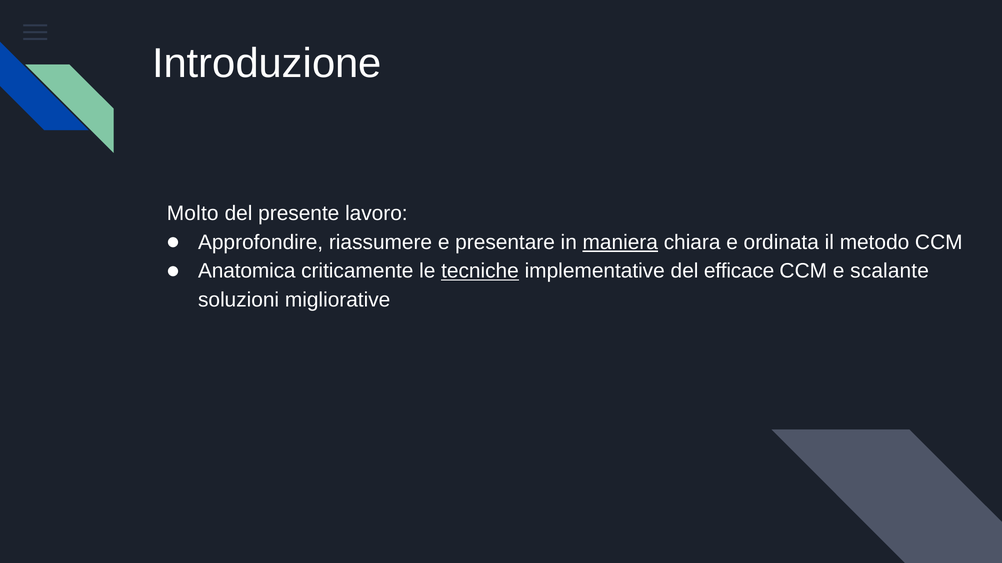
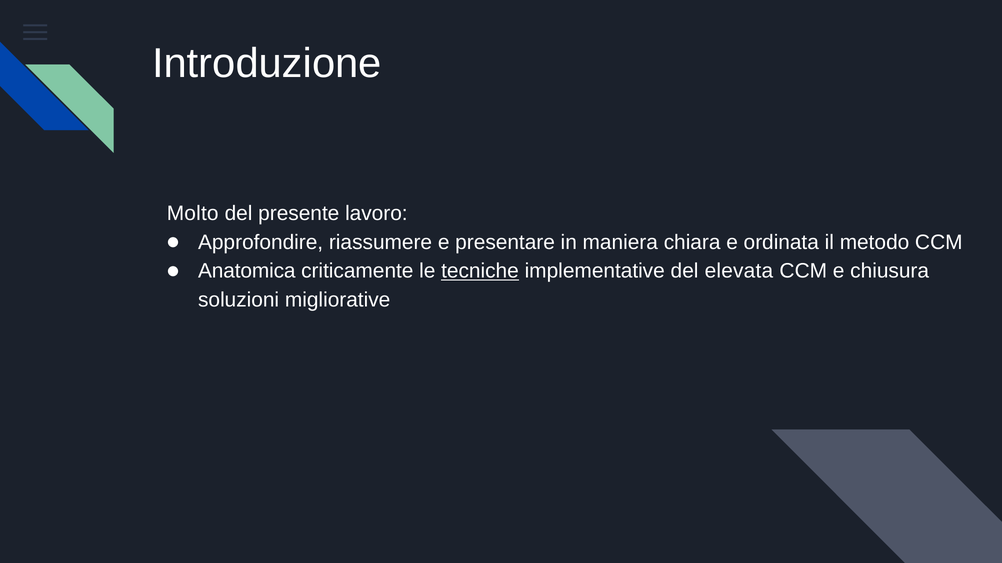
maniera underline: present -> none
efficace: efficace -> elevata
scalante: scalante -> chiusura
